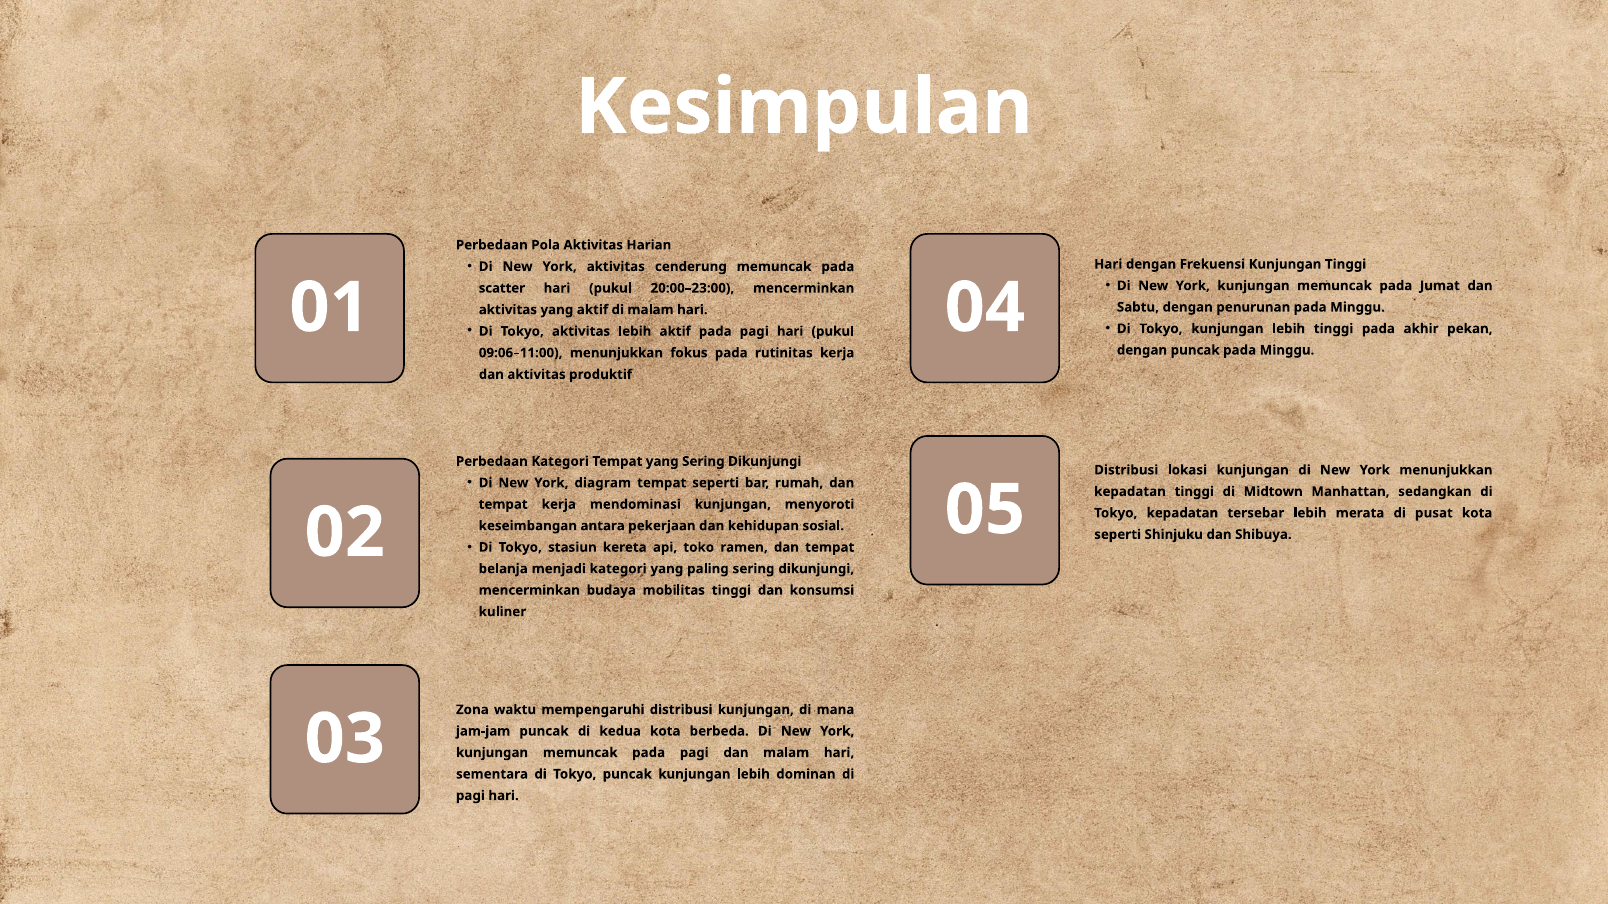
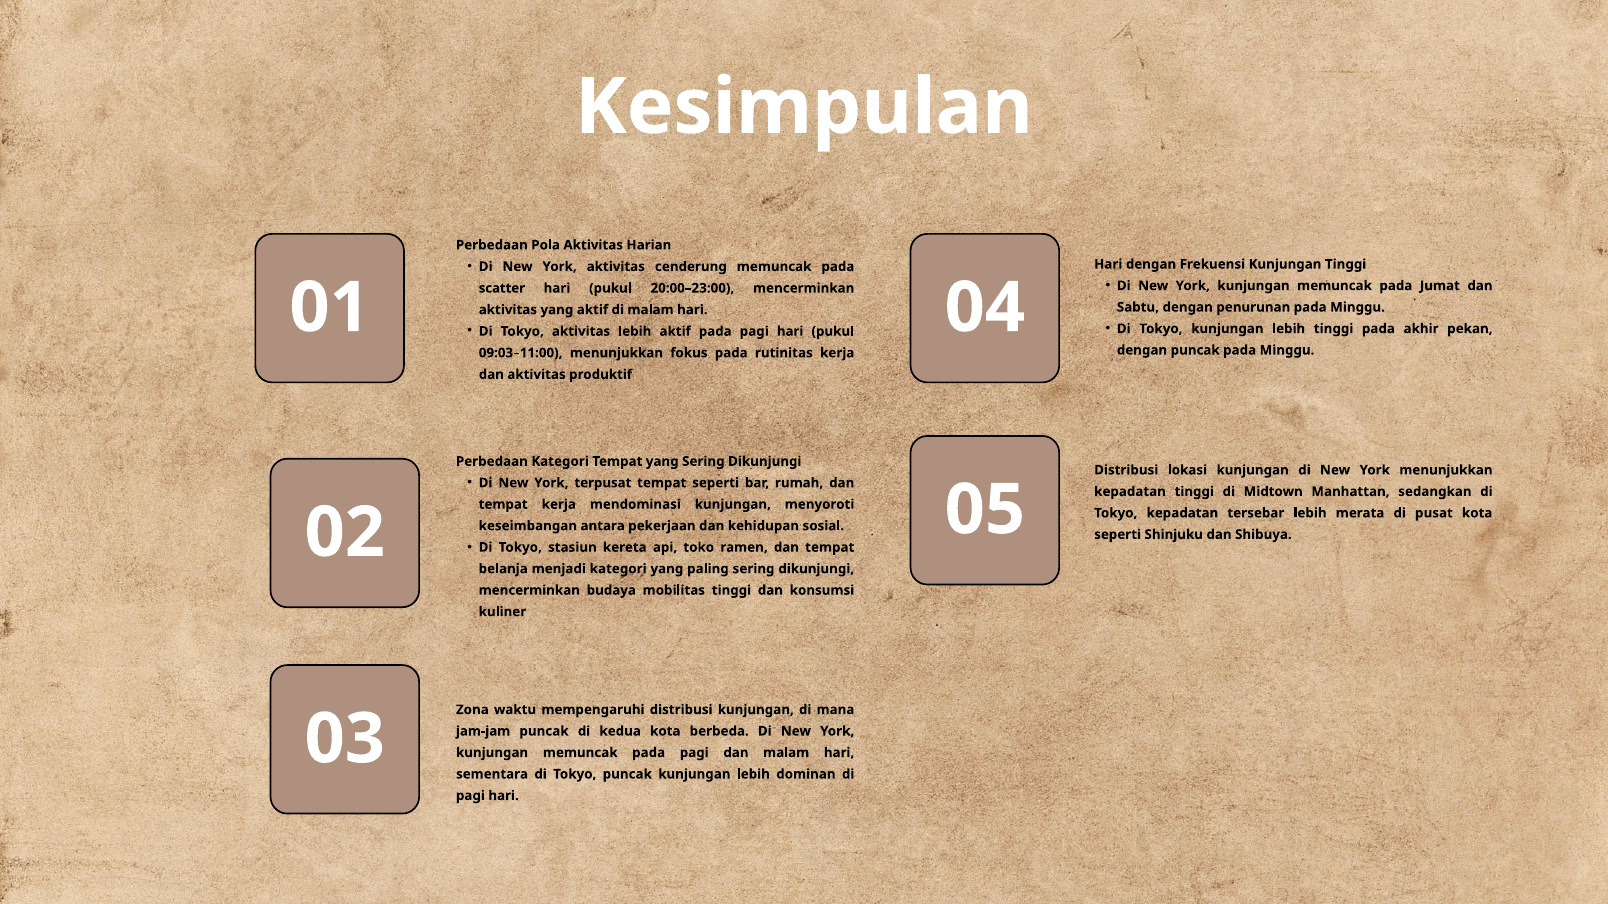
09:06–11:00: 09:06–11:00 -> 09:03–11:00
diagram: diagram -> terpusat
